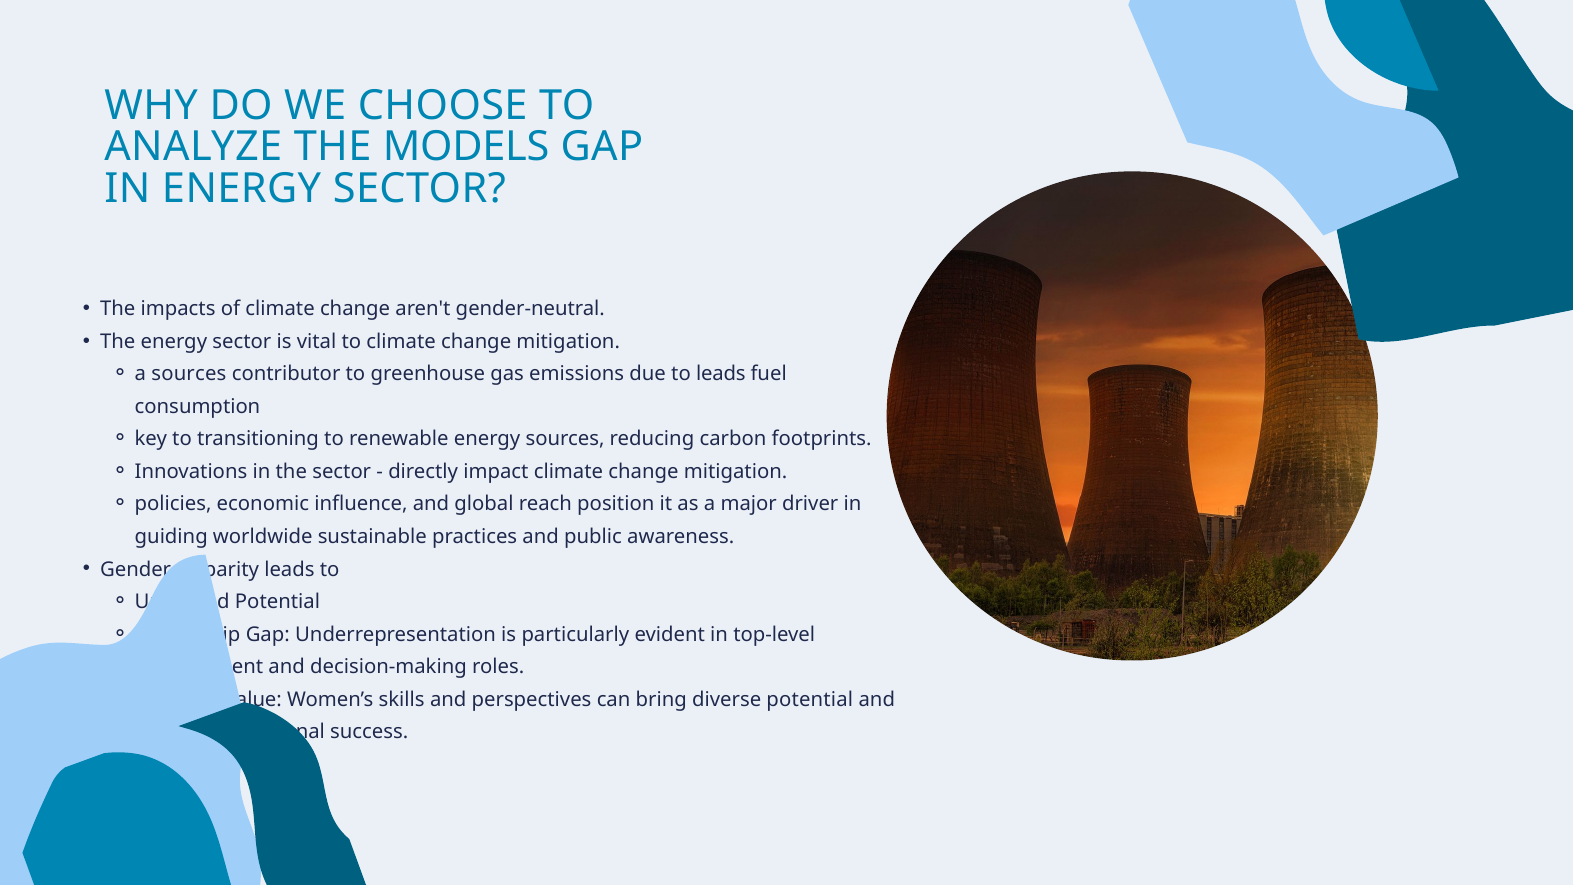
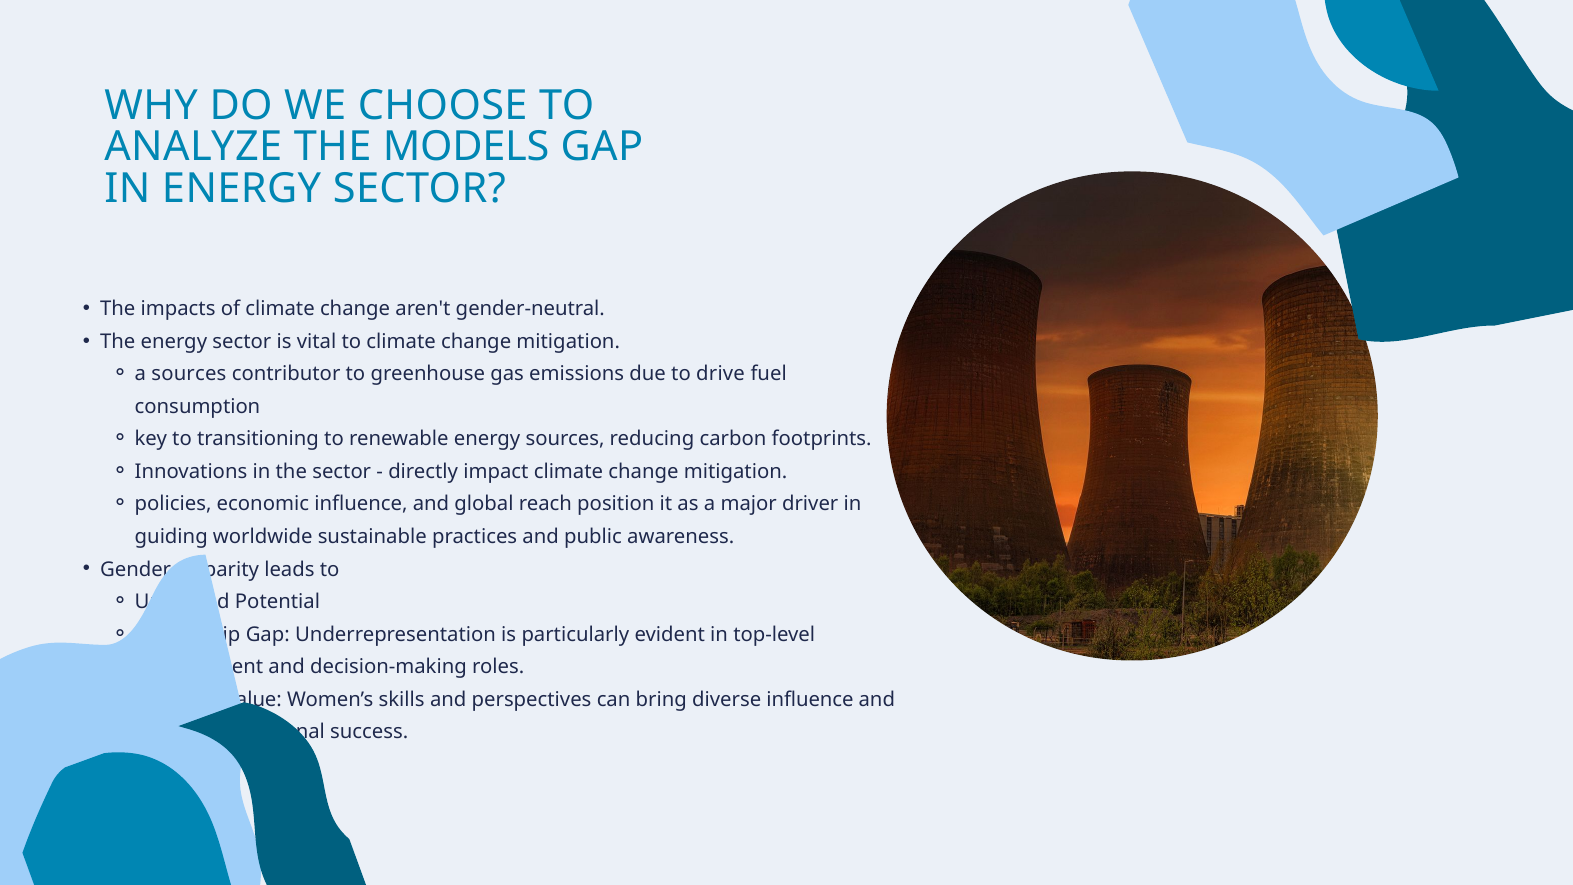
to leads: leads -> drive
diverse potential: potential -> influence
